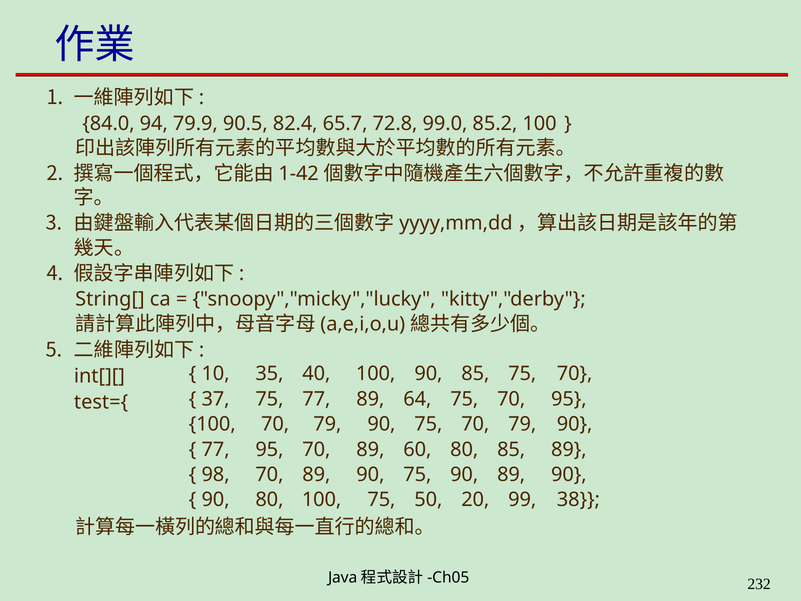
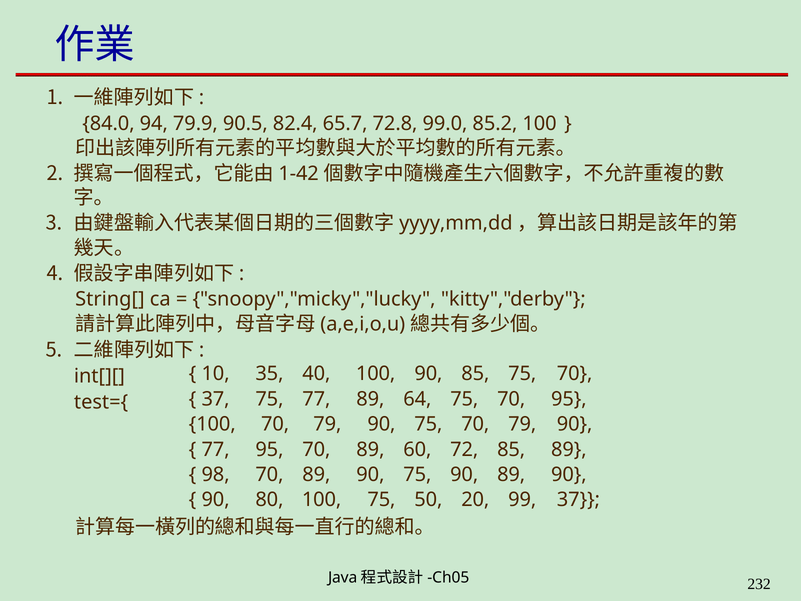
60 80: 80 -> 72
99 38: 38 -> 37
